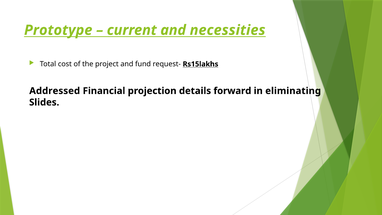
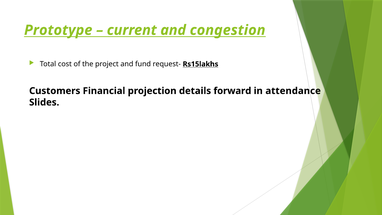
necessities: necessities -> congestion
Addressed: Addressed -> Customers
eliminating: eliminating -> attendance
